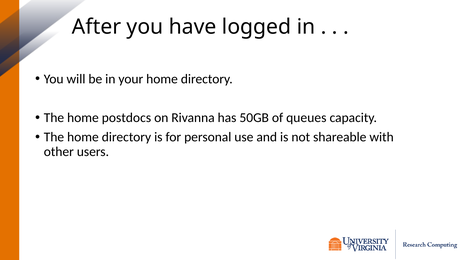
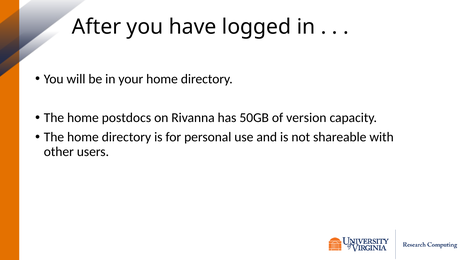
queues: queues -> version
